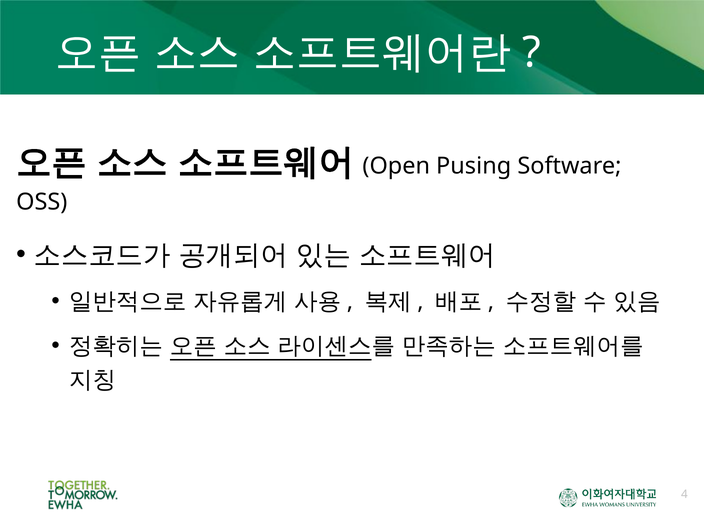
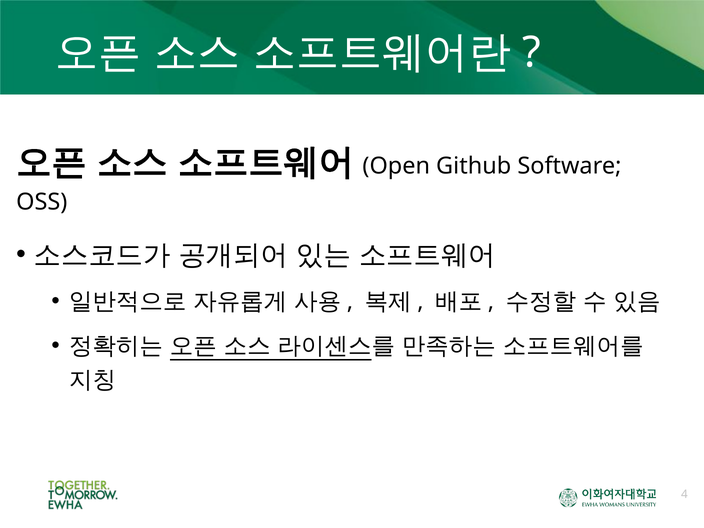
Pusing: Pusing -> Github
